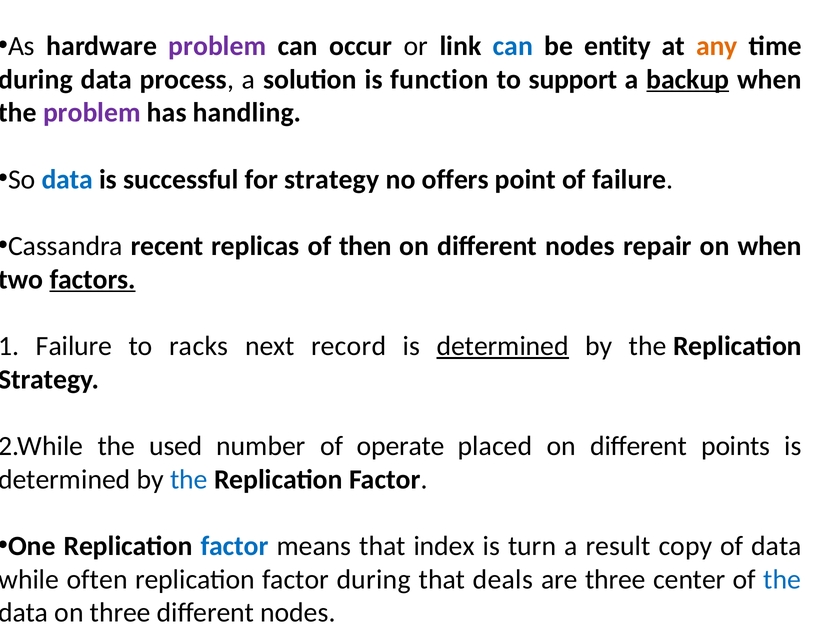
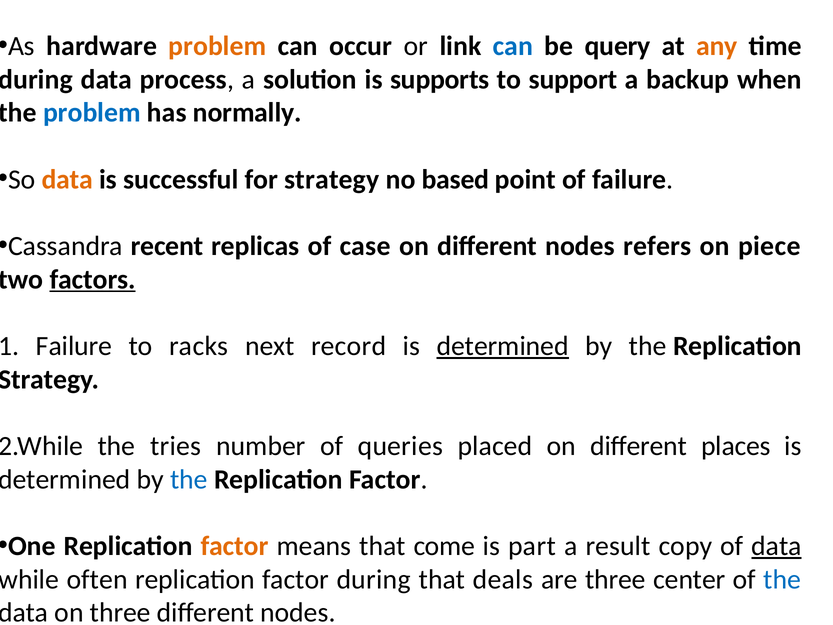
problem at (217, 46) colour: purple -> orange
entity: entity -> query
function: function -> supports
backup underline: present -> none
problem at (92, 113) colour: purple -> blue
handling: handling -> normally
data at (67, 179) colour: blue -> orange
offers: offers -> based
then: then -> case
repair: repair -> refers
on when: when -> piece
used: used -> tries
operate: operate -> queries
points: points -> places
factor at (234, 546) colour: blue -> orange
index: index -> come
turn: turn -> part
data at (776, 546) underline: none -> present
